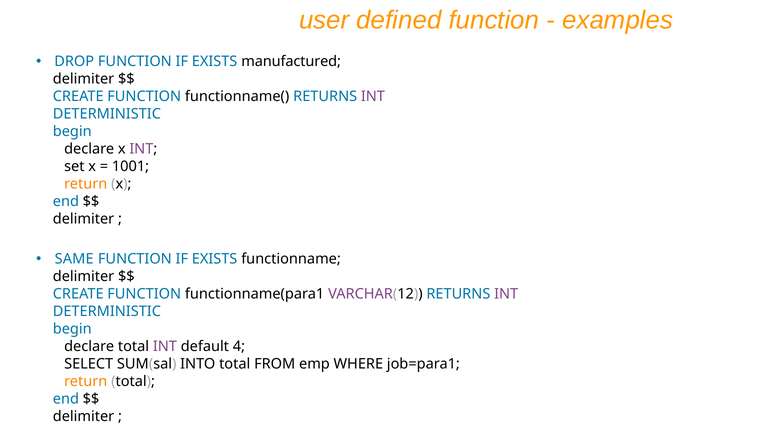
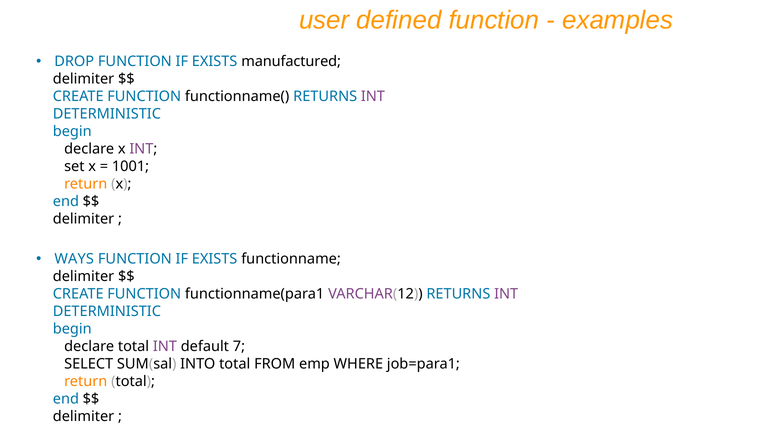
SAME: SAME -> WAYS
4: 4 -> 7
